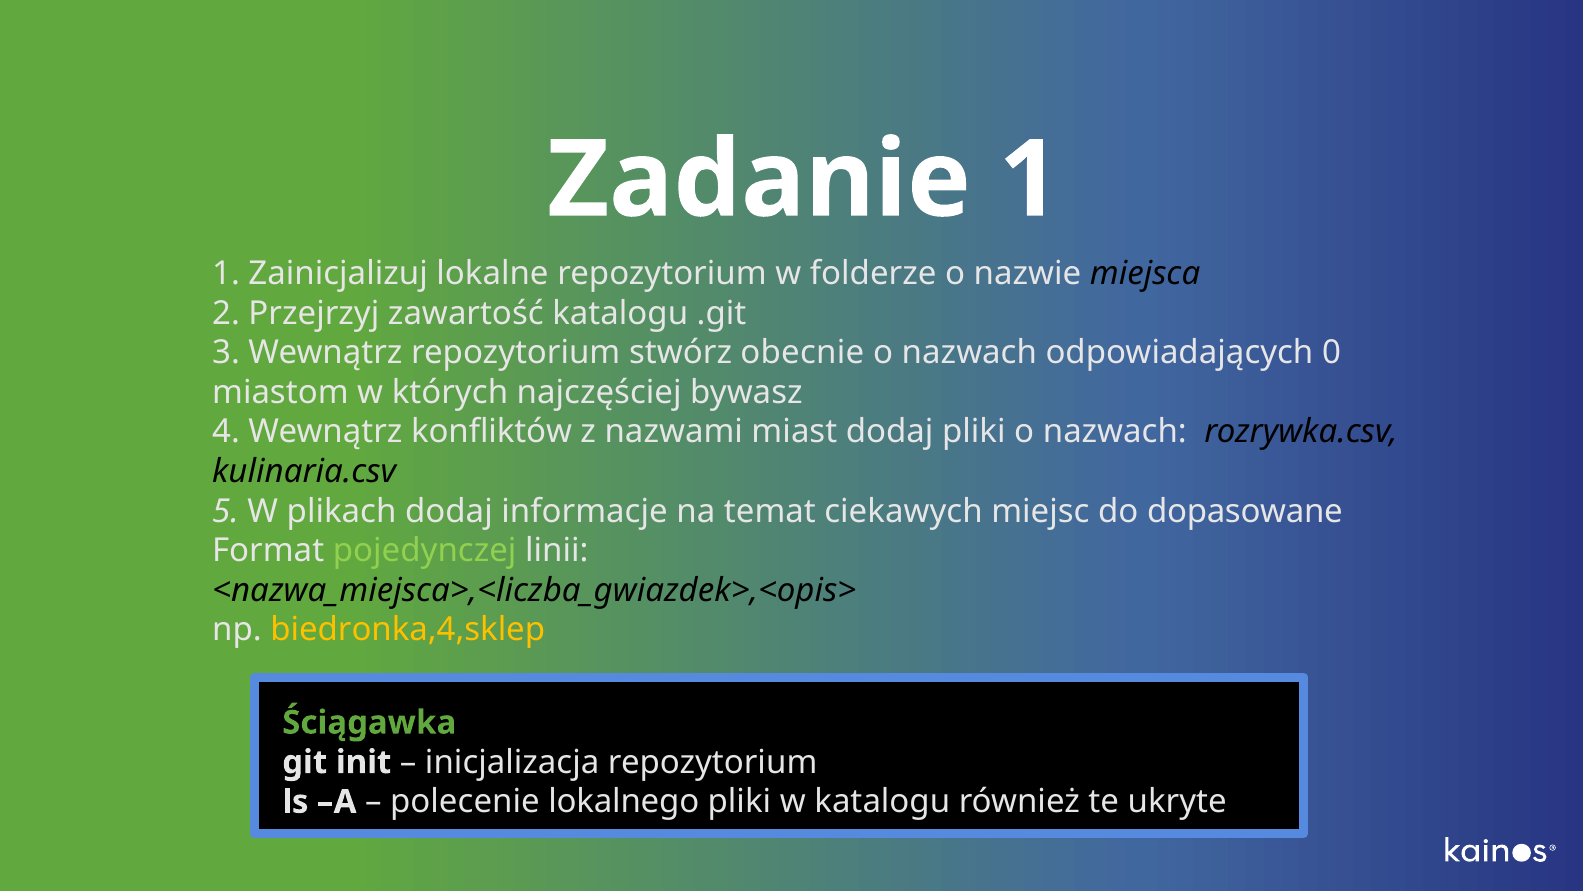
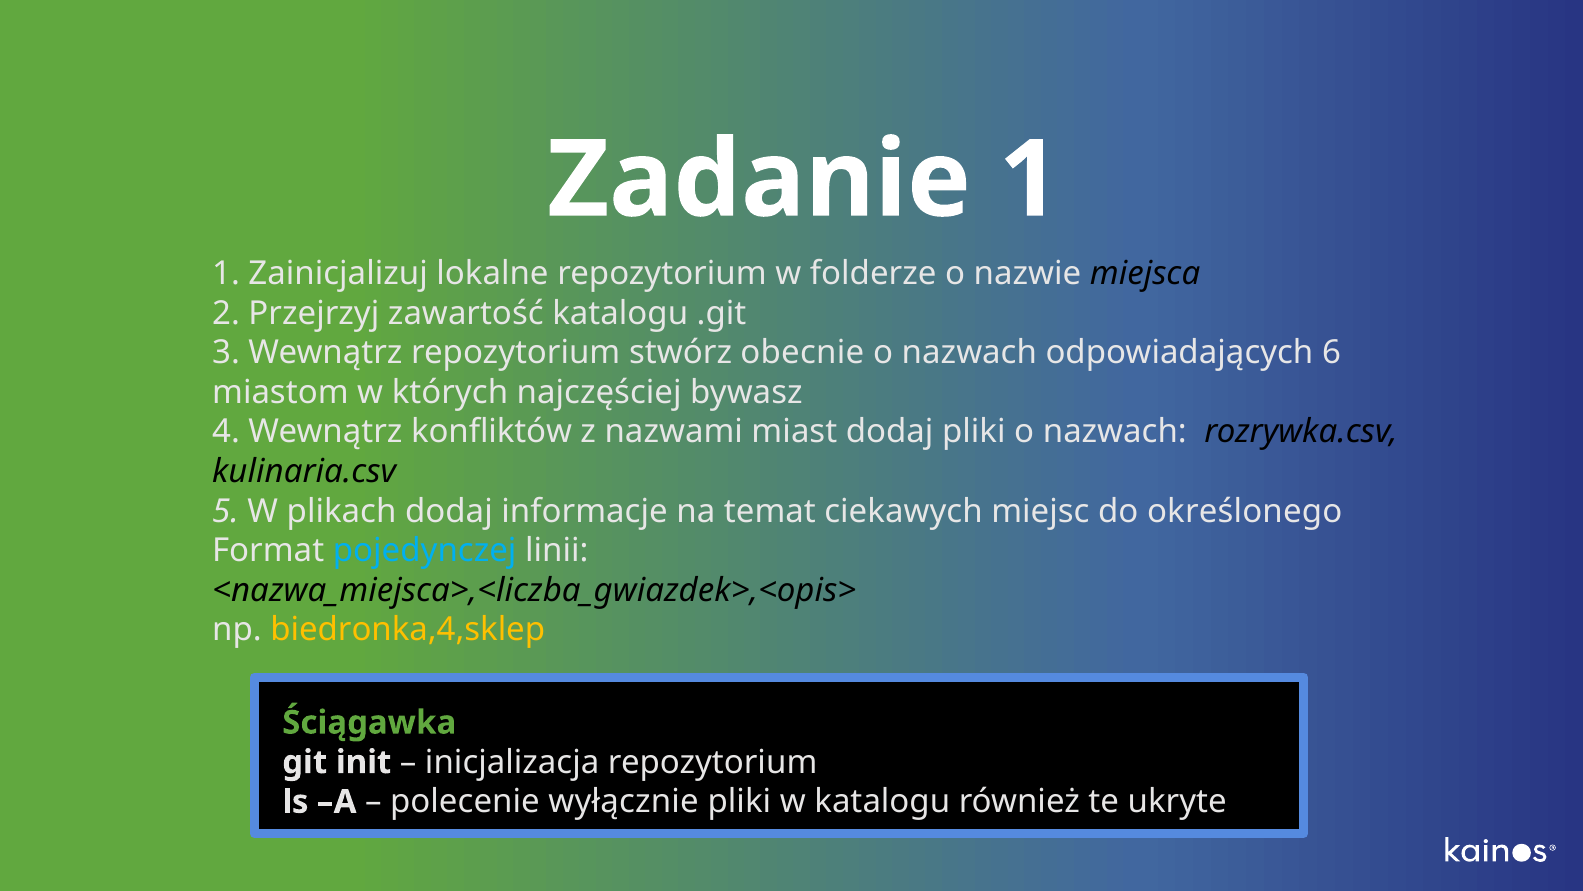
0: 0 -> 6
dopasowane: dopasowane -> określonego
pojedynczej colour: light green -> light blue
lokalnego: lokalnego -> wyłącznie
